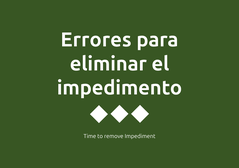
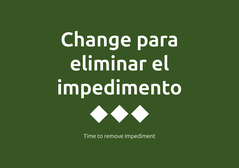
Errores: Errores -> Change
